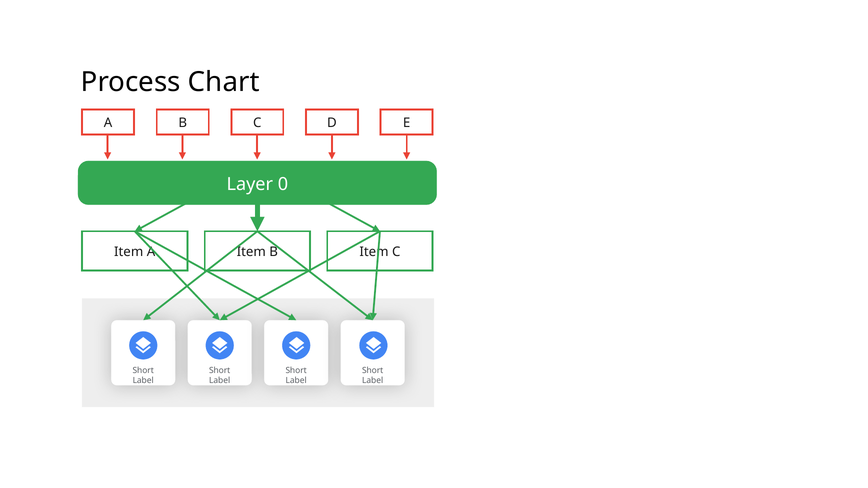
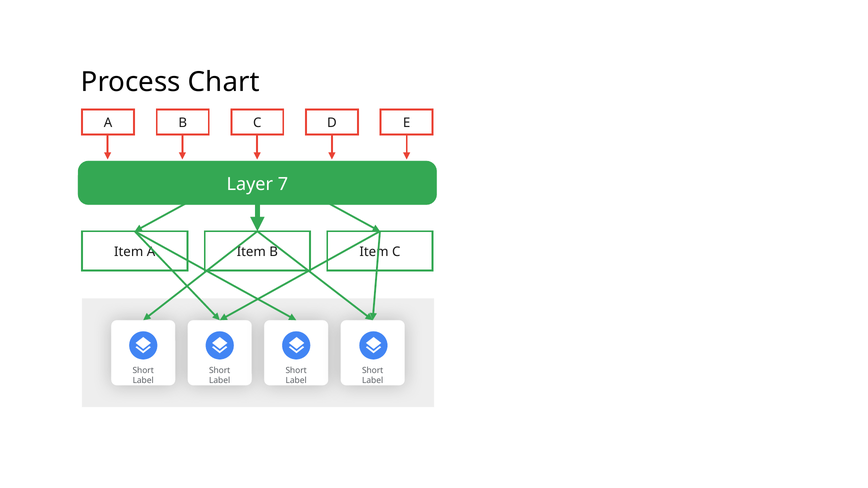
0: 0 -> 7
